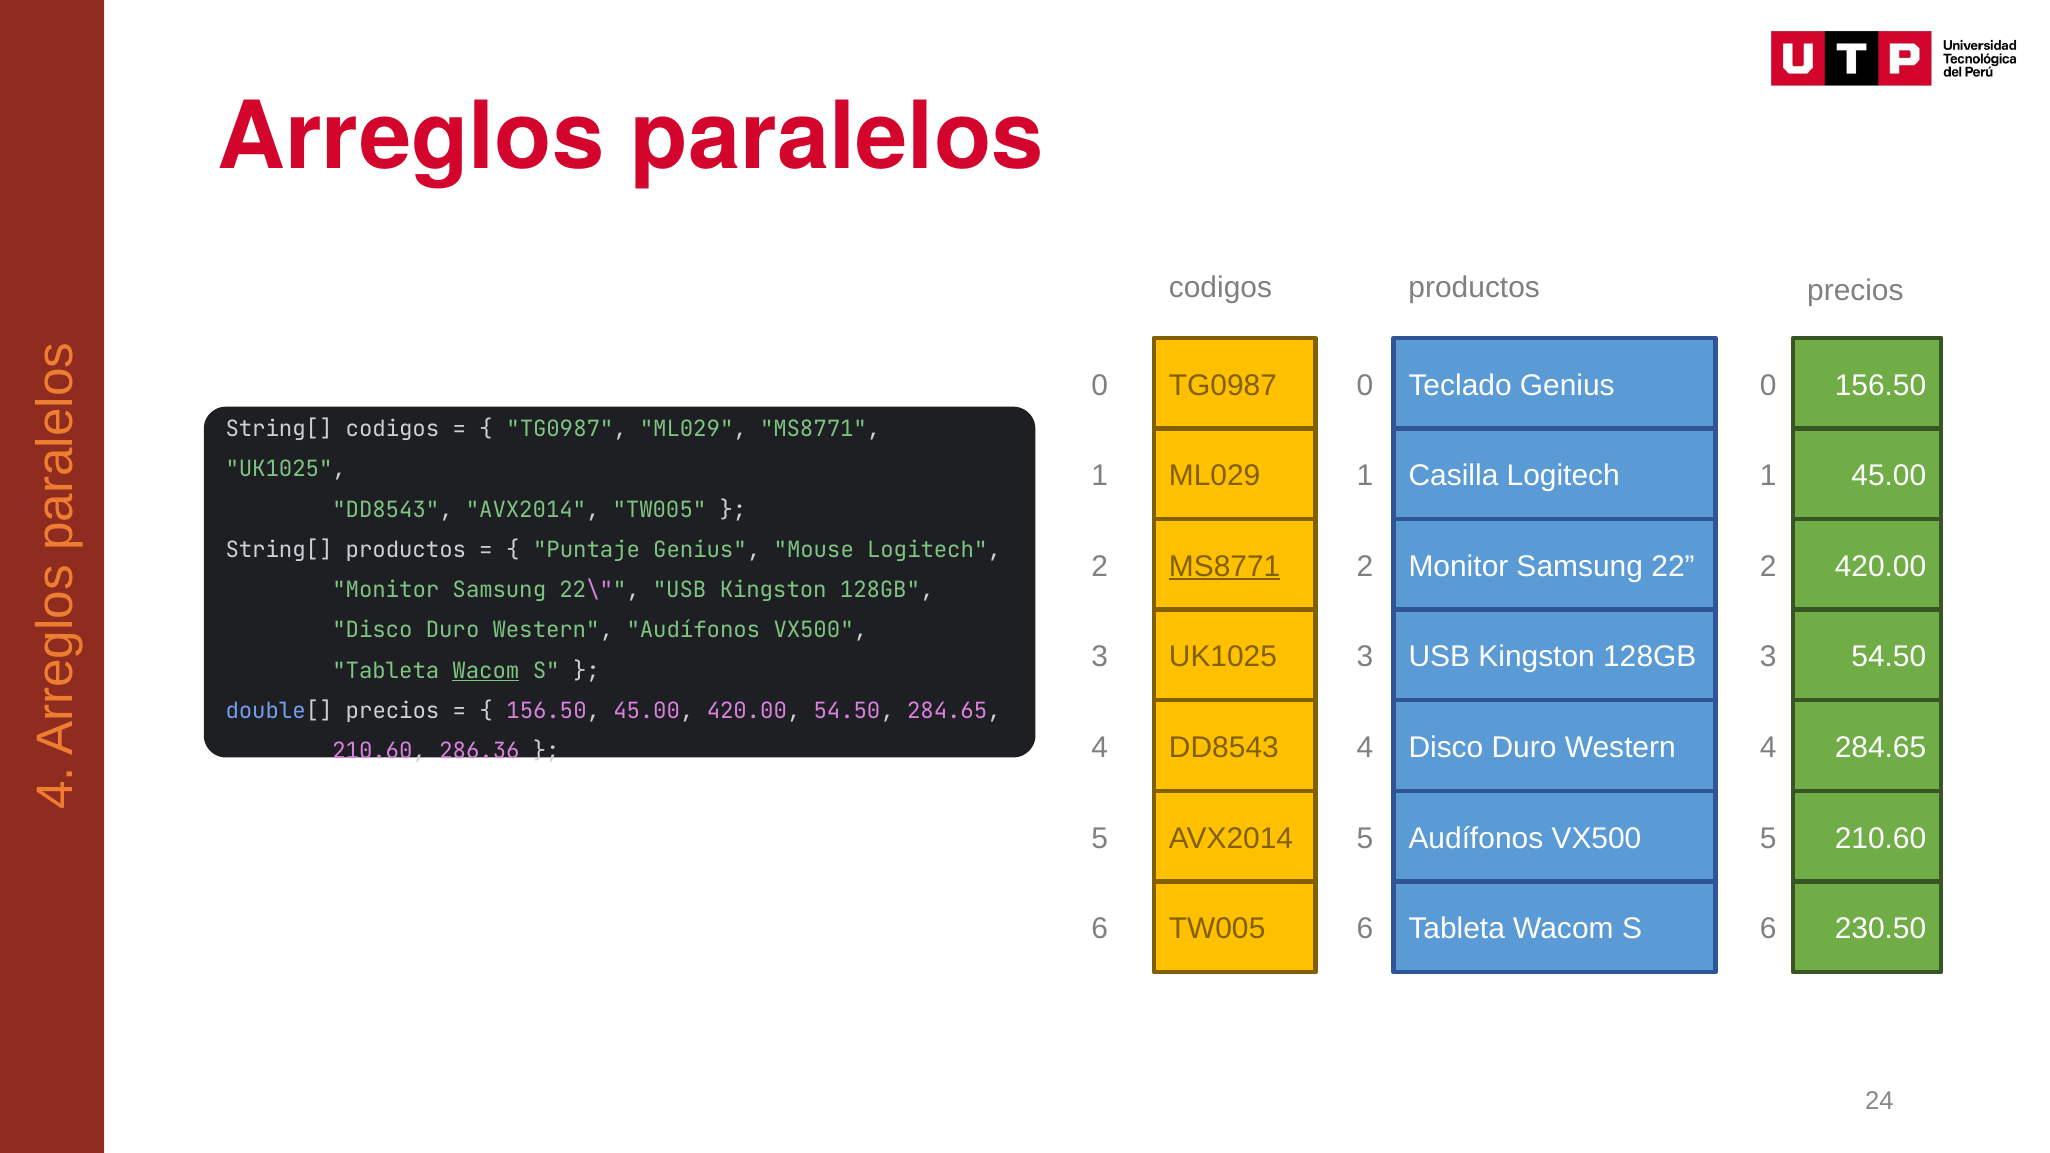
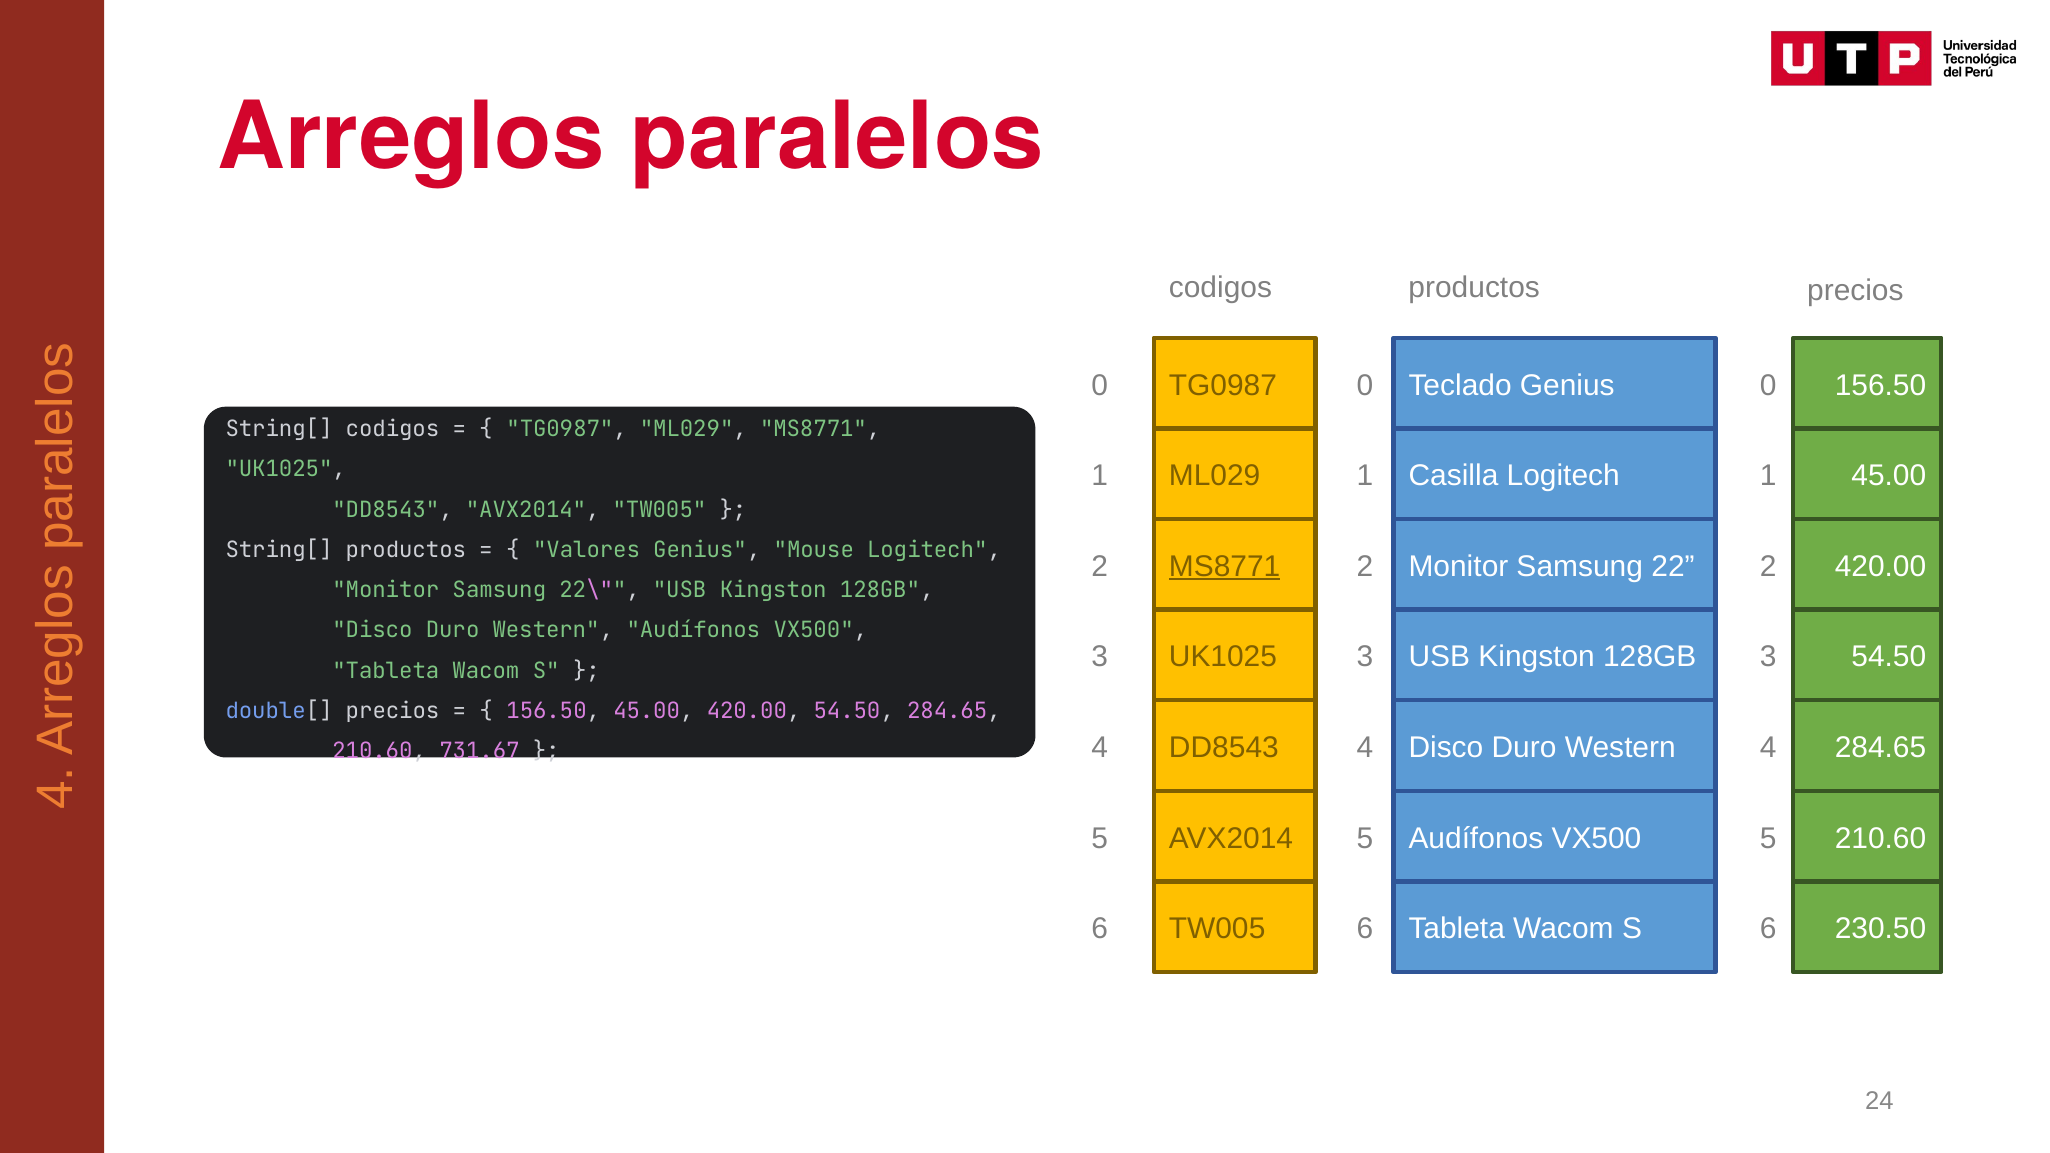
Puntaje: Puntaje -> Valores
Wacom at (486, 671) underline: present -> none
286.36: 286.36 -> 731.67
